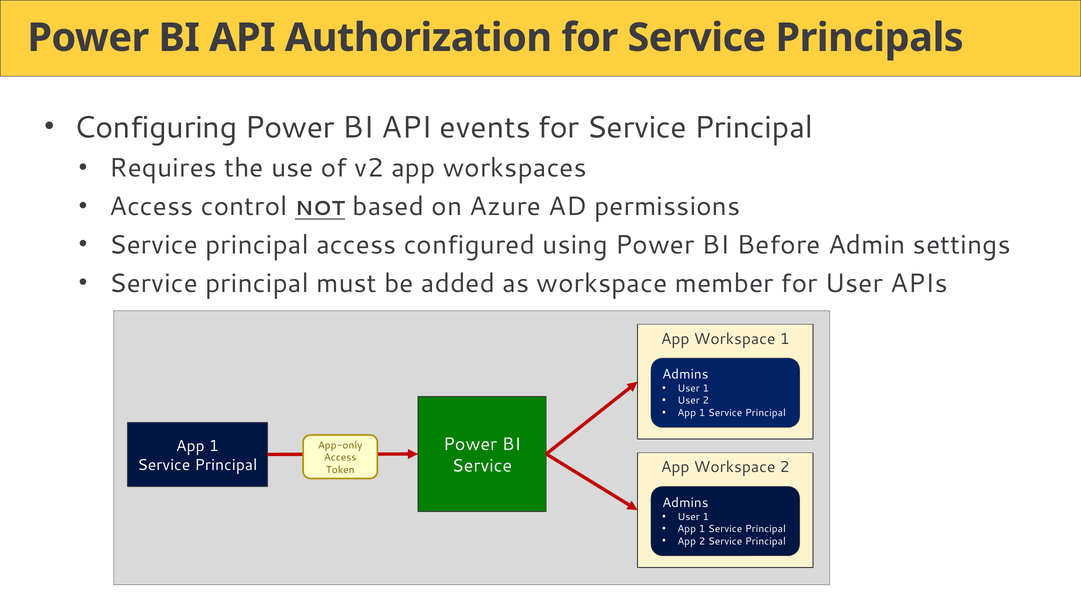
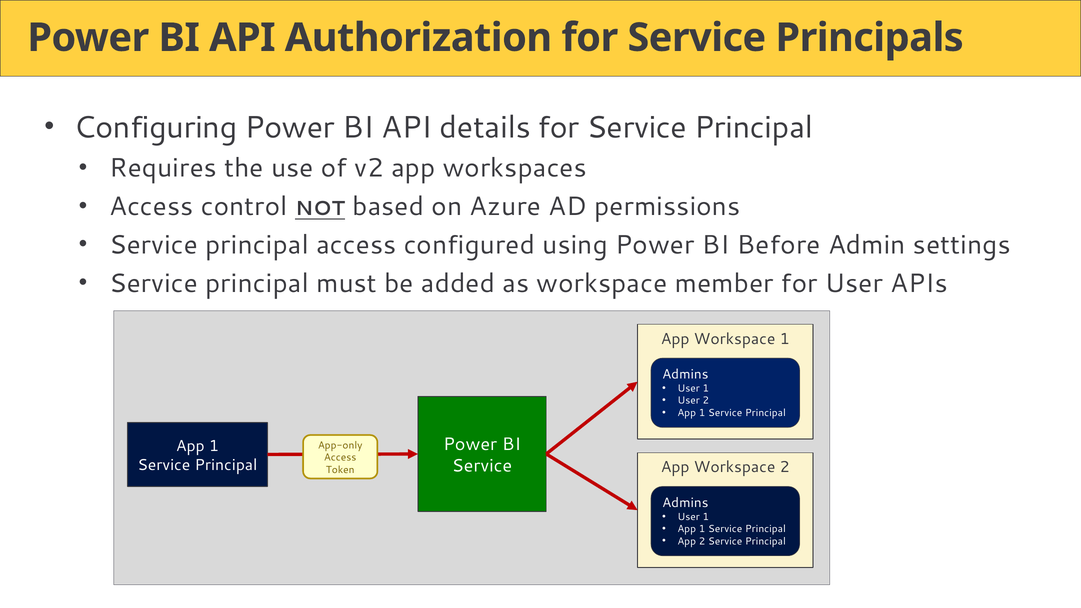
events: events -> details
